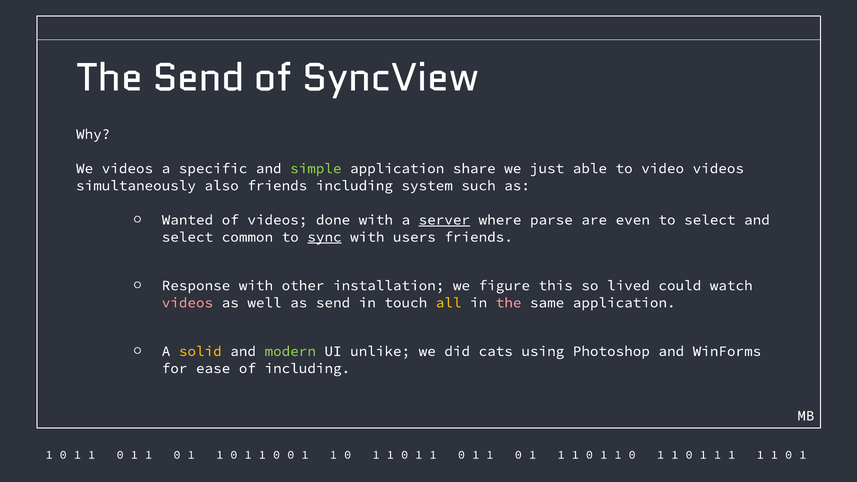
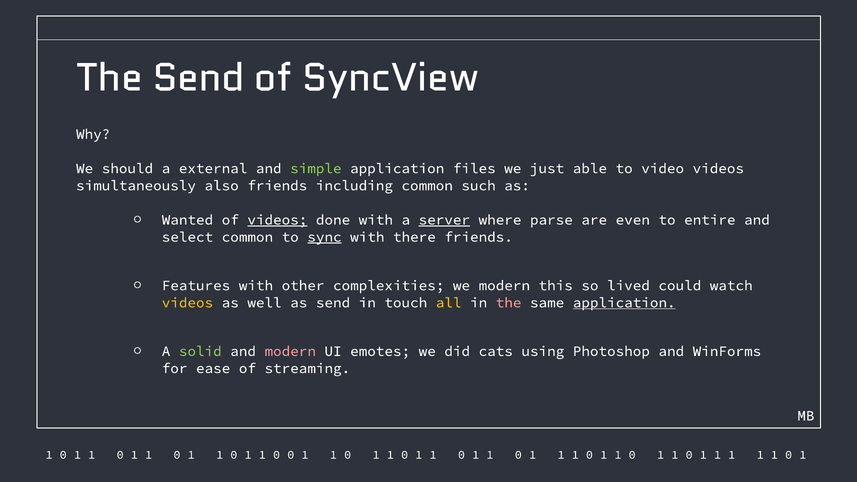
We videos: videos -> should
specific: specific -> external
share: share -> files
including system: system -> common
videos at (277, 220) underline: none -> present
to select: select -> entire
users: users -> there
Response: Response -> Features
installation: installation -> complexities
we figure: figure -> modern
videos at (187, 303) colour: pink -> yellow
application at (624, 303) underline: none -> present
solid colour: yellow -> light green
modern at (290, 351) colour: light green -> pink
unlike: unlike -> emotes
of including: including -> streaming
